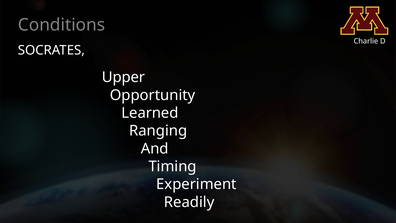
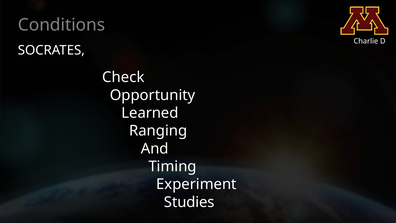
Upper: Upper -> Check
Readily: Readily -> Studies
